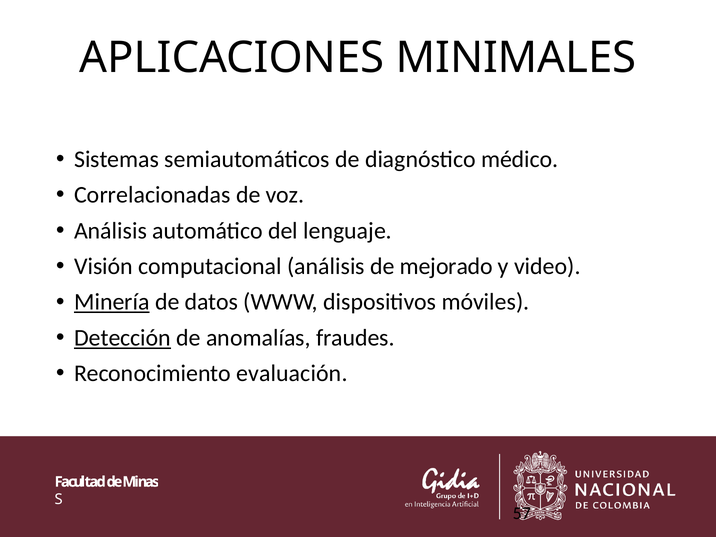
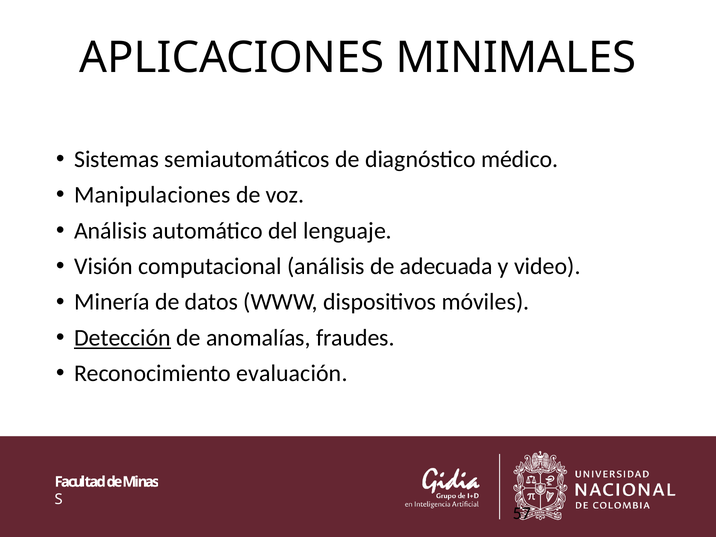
Correlacionadas: Correlacionadas -> Manipulaciones
mejorado: mejorado -> adecuada
Minería underline: present -> none
